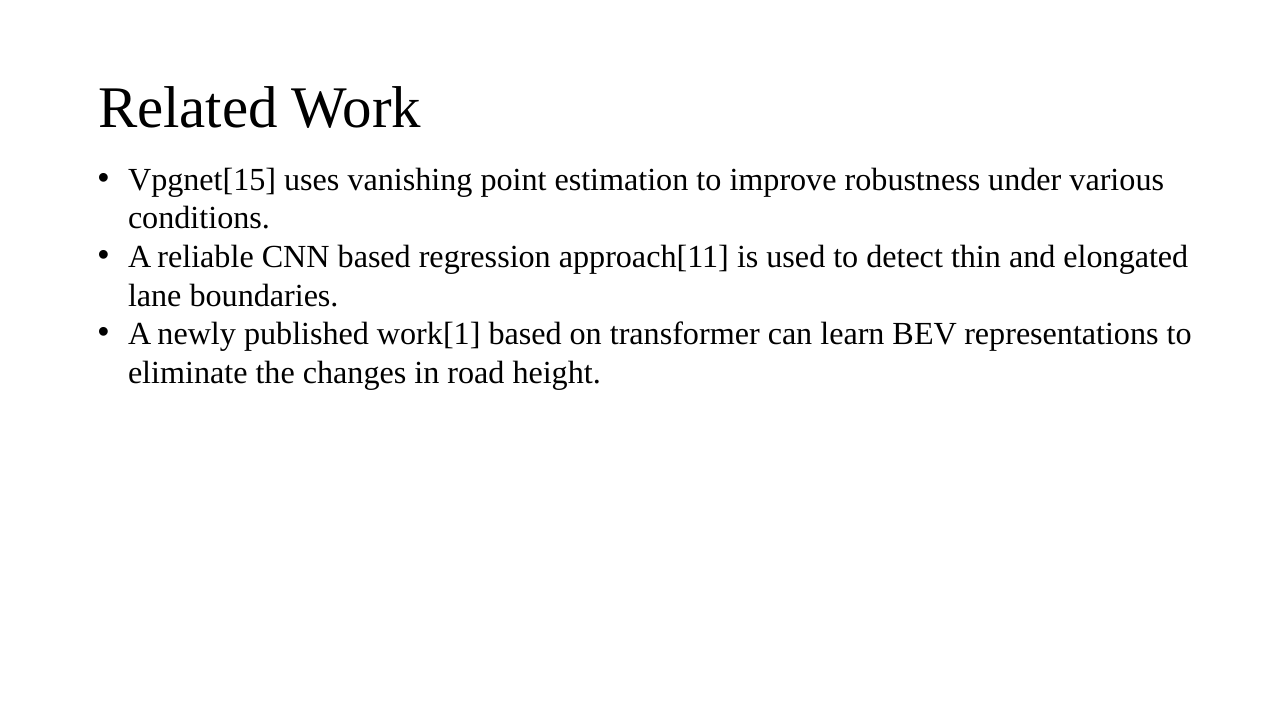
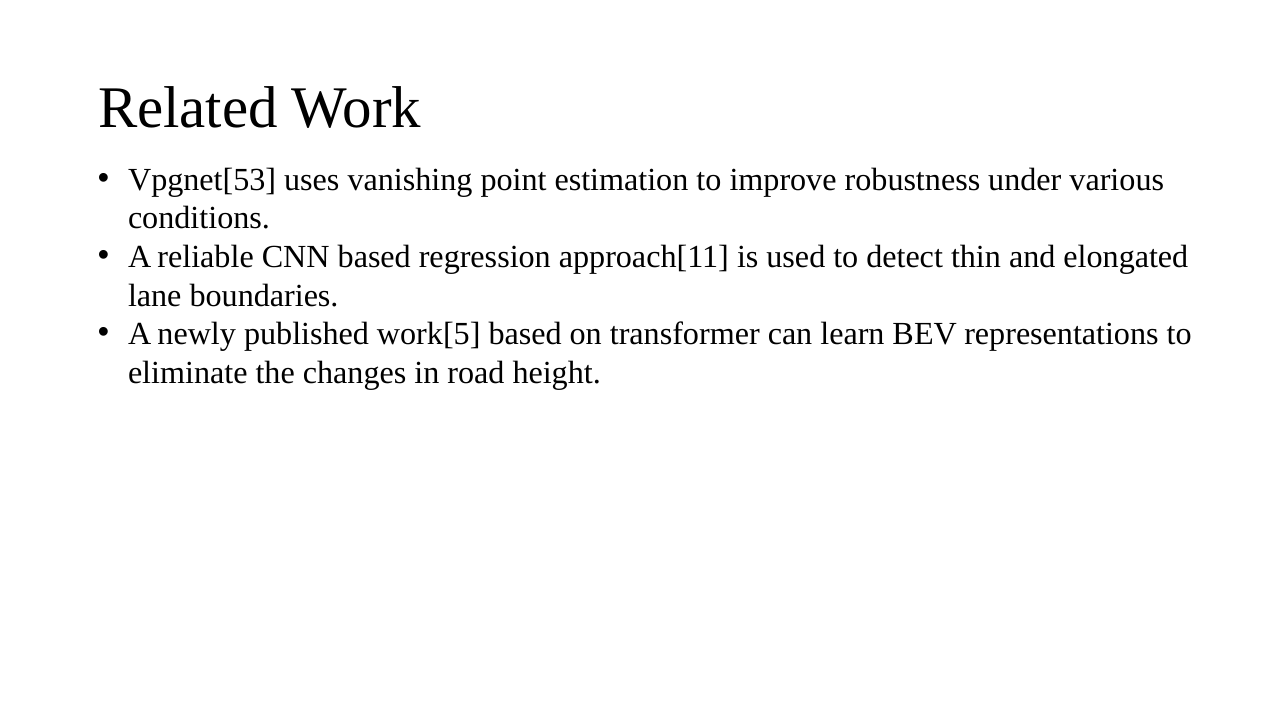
Vpgnet[15: Vpgnet[15 -> Vpgnet[53
work[1: work[1 -> work[5
